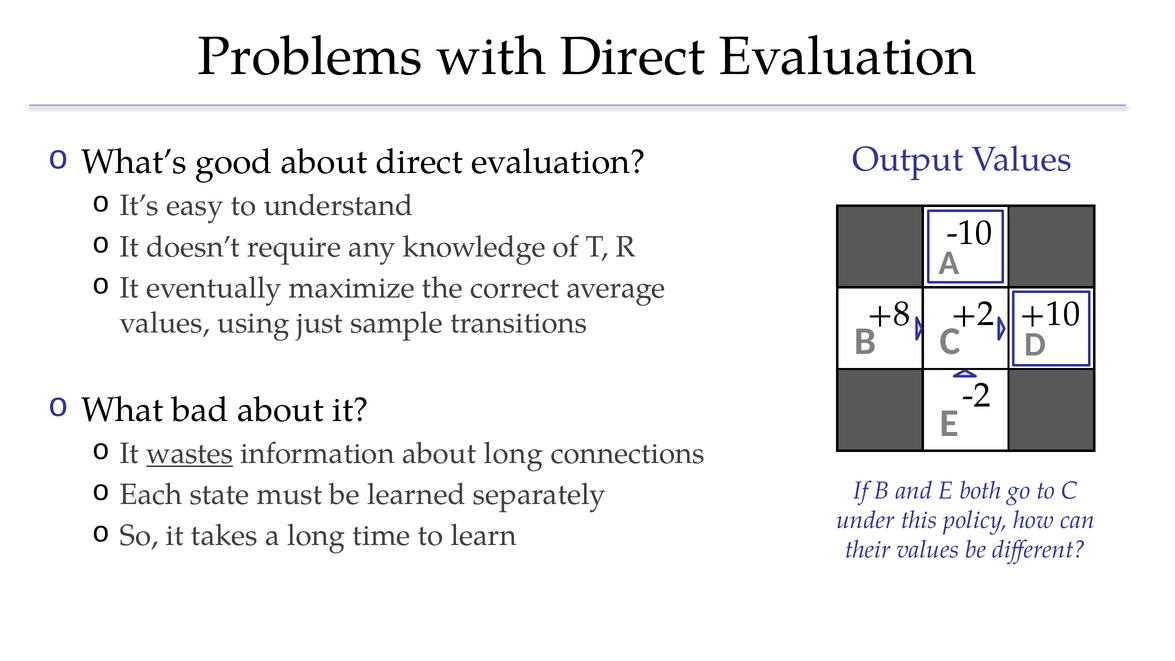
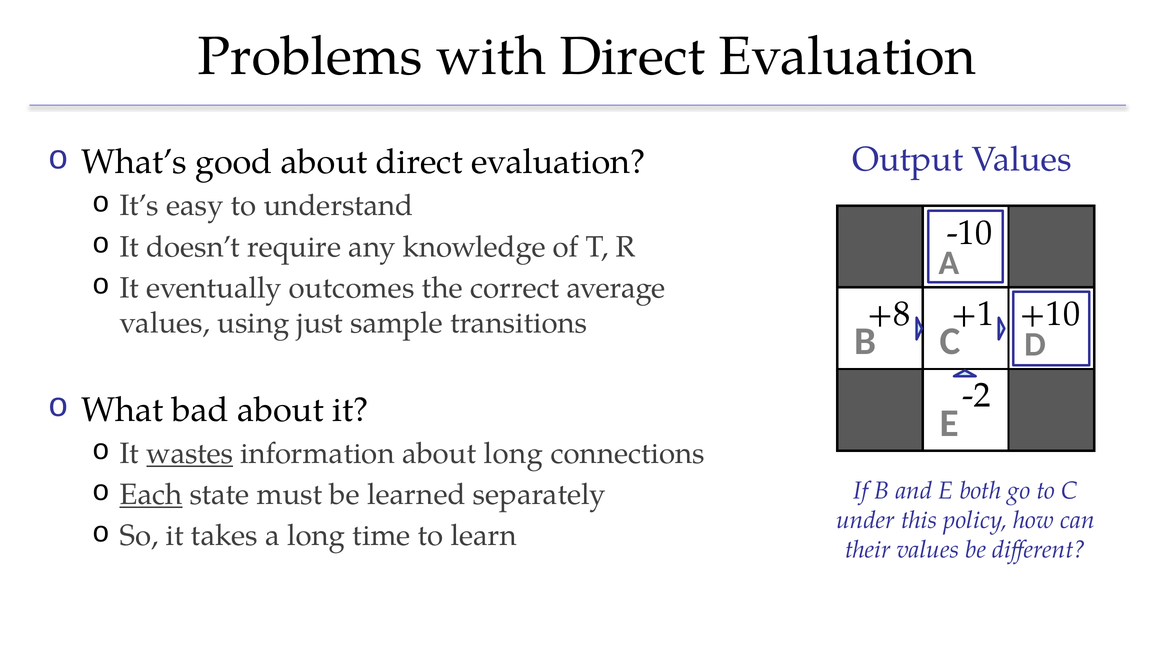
maximize: maximize -> outcomes
+2: +2 -> +1
Each underline: none -> present
